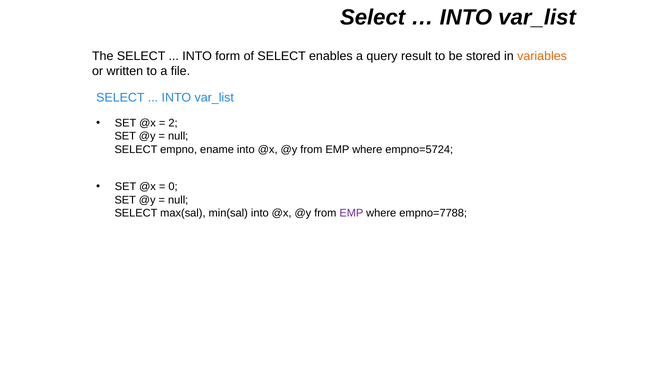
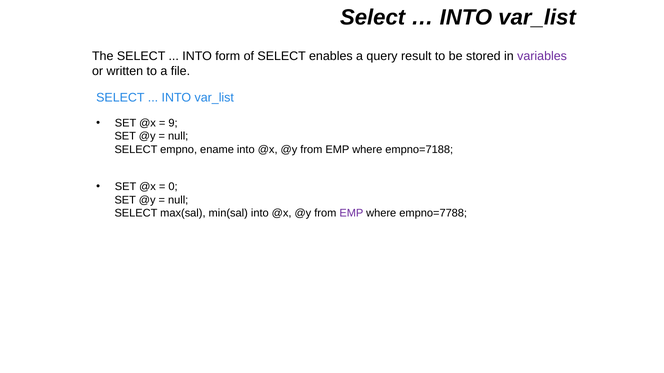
variables colour: orange -> purple
2: 2 -> 9
empno=5724: empno=5724 -> empno=7188
